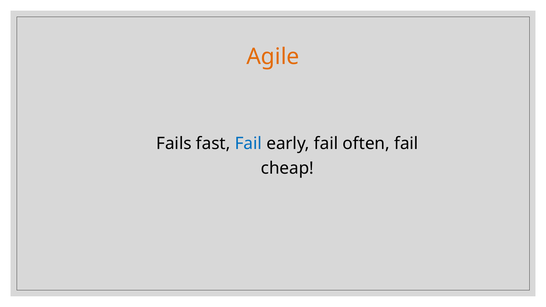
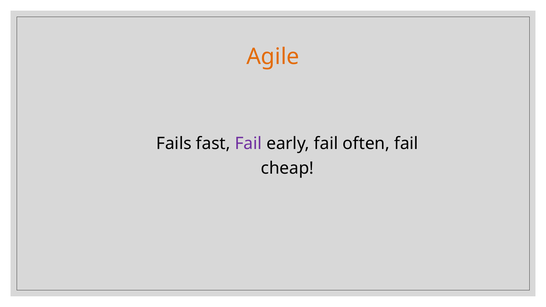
Fail at (248, 144) colour: blue -> purple
